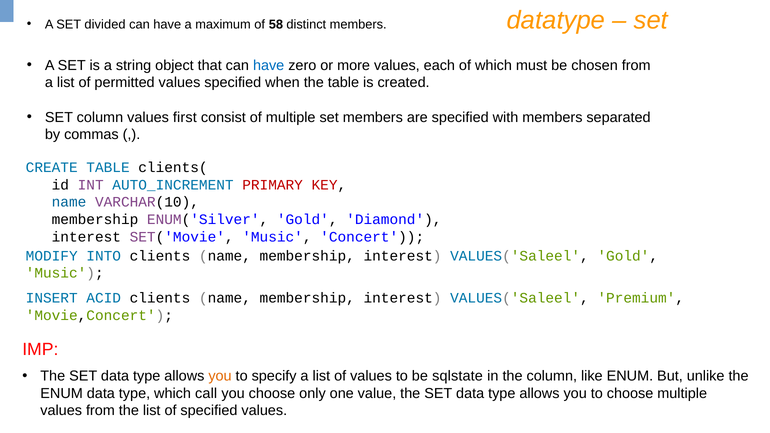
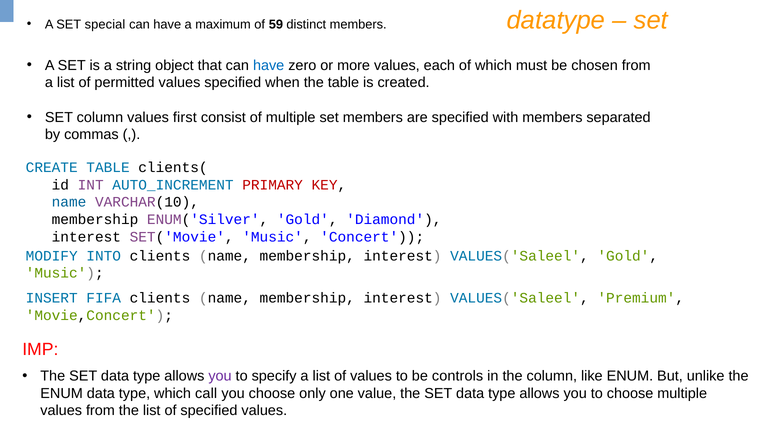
divided: divided -> special
58: 58 -> 59
ACID: ACID -> FIFA
you at (220, 376) colour: orange -> purple
sqlstate: sqlstate -> controls
